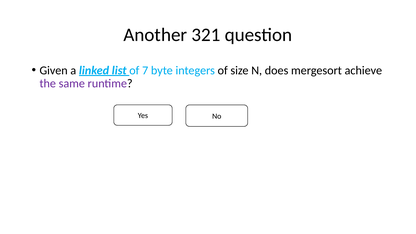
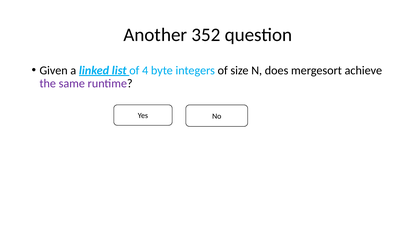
321: 321 -> 352
7: 7 -> 4
